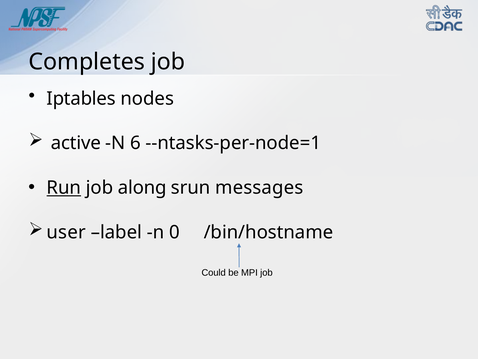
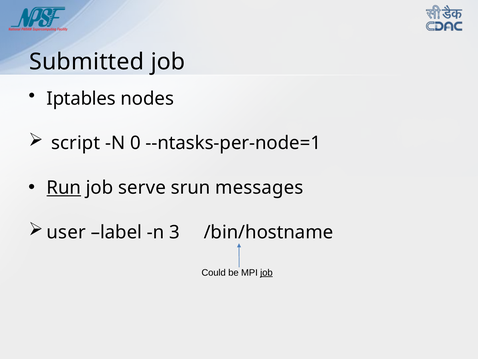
Completes: Completes -> Submitted
active: active -> script
6: 6 -> 0
along: along -> serve
0: 0 -> 3
job at (266, 272) underline: none -> present
